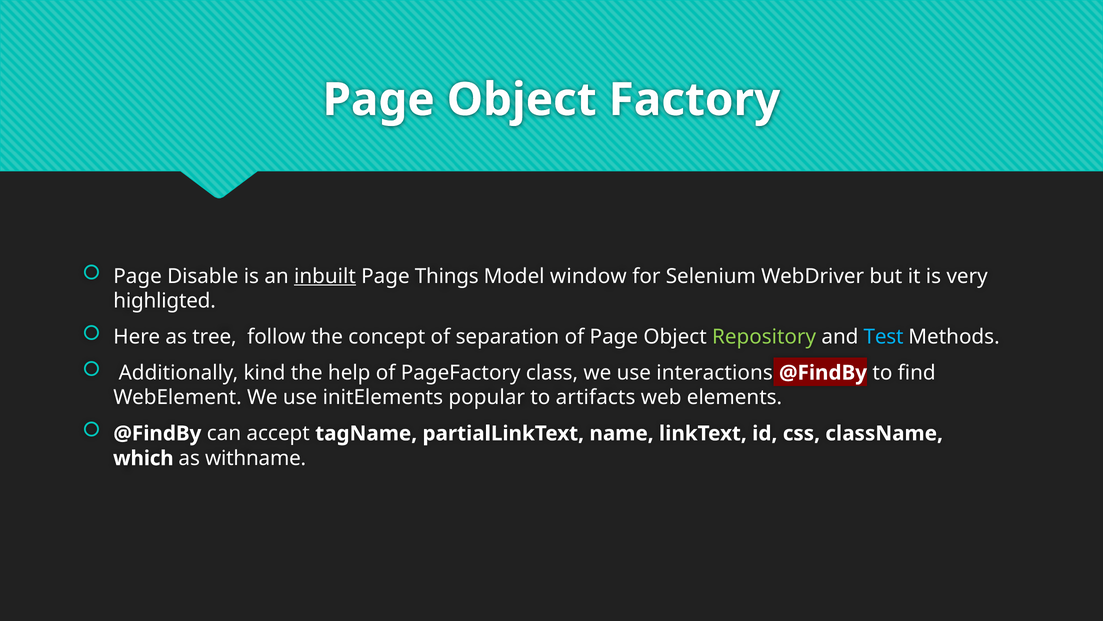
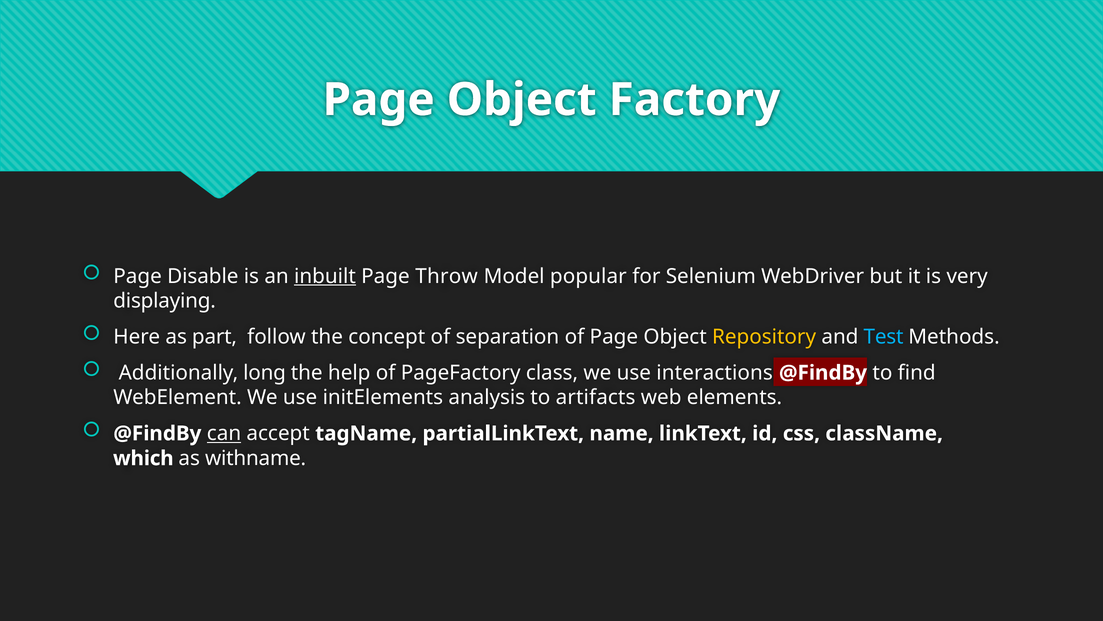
Things: Things -> Throw
window: window -> popular
highligted: highligted -> displaying
tree: tree -> part
Repository colour: light green -> yellow
kind: kind -> long
popular: popular -> analysis
can underline: none -> present
